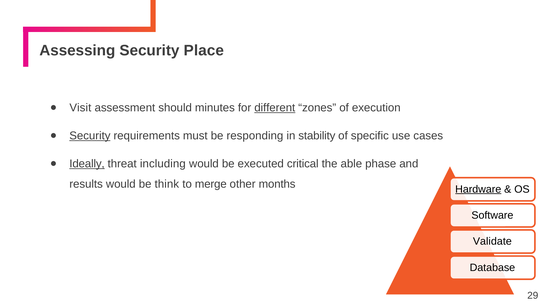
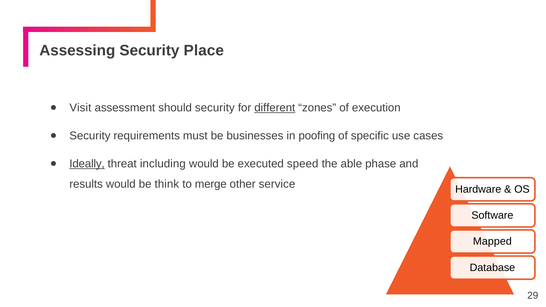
should minutes: minutes -> security
Security at (90, 136) underline: present -> none
responding: responding -> businesses
stability: stability -> poofing
critical: critical -> speed
months: months -> service
Hardware underline: present -> none
Validate: Validate -> Mapped
